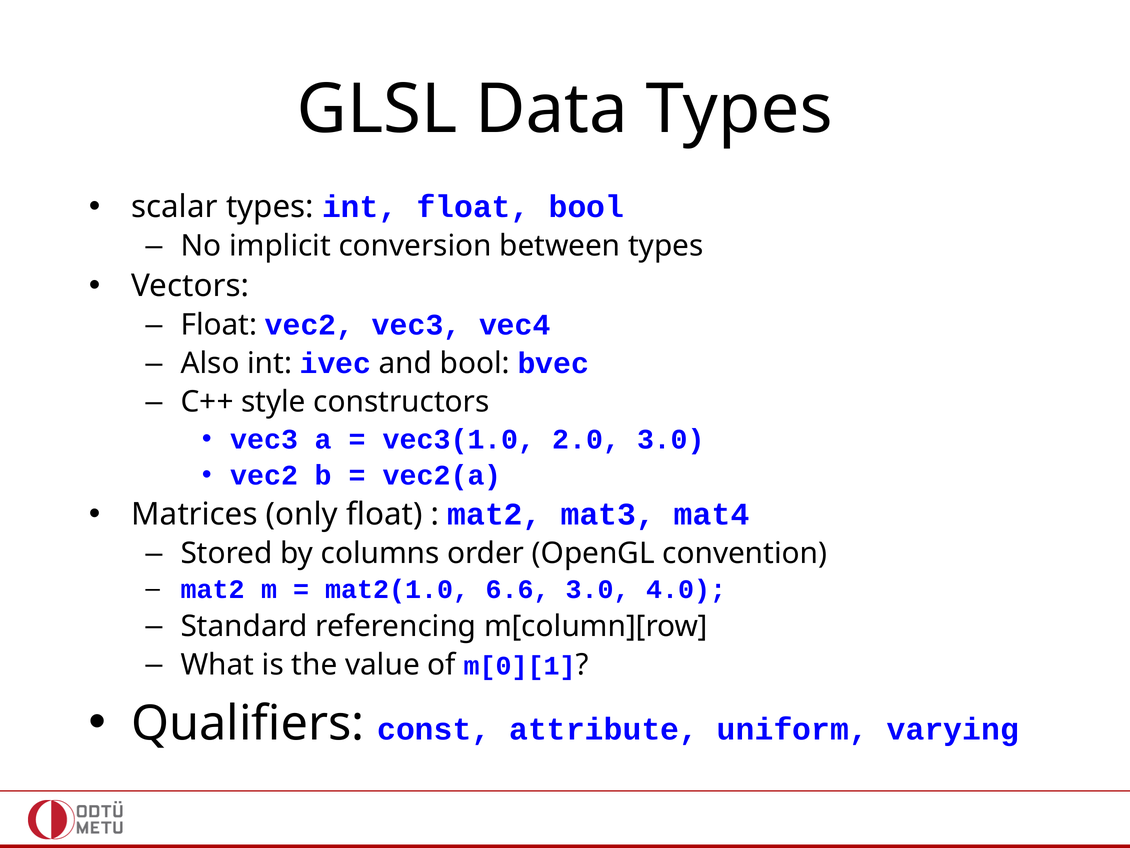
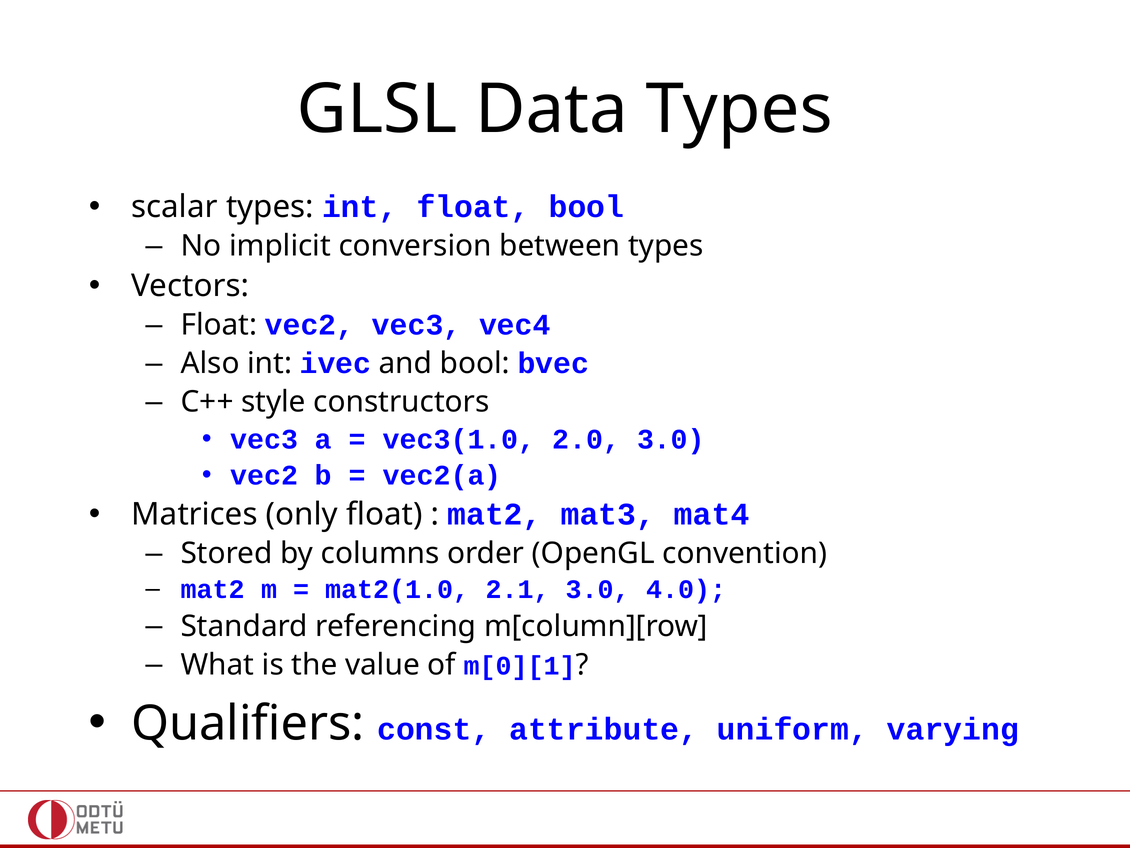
6.6: 6.6 -> 2.1
